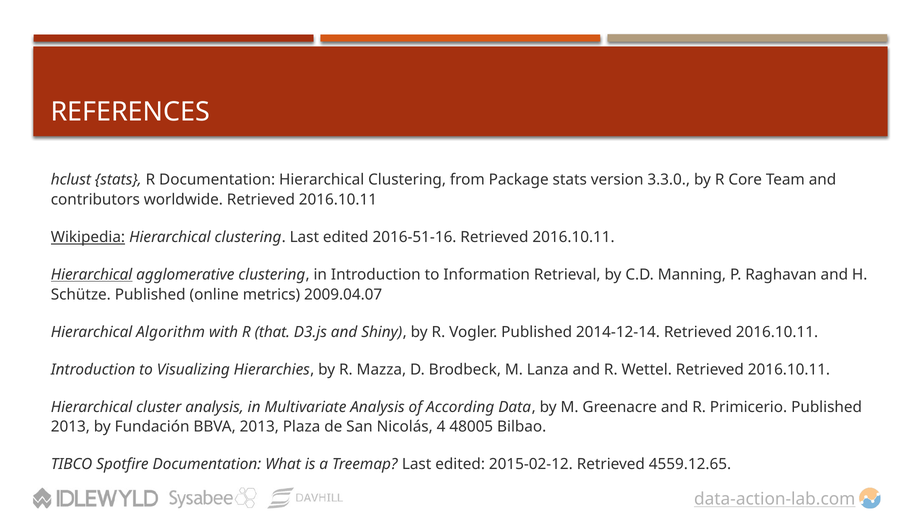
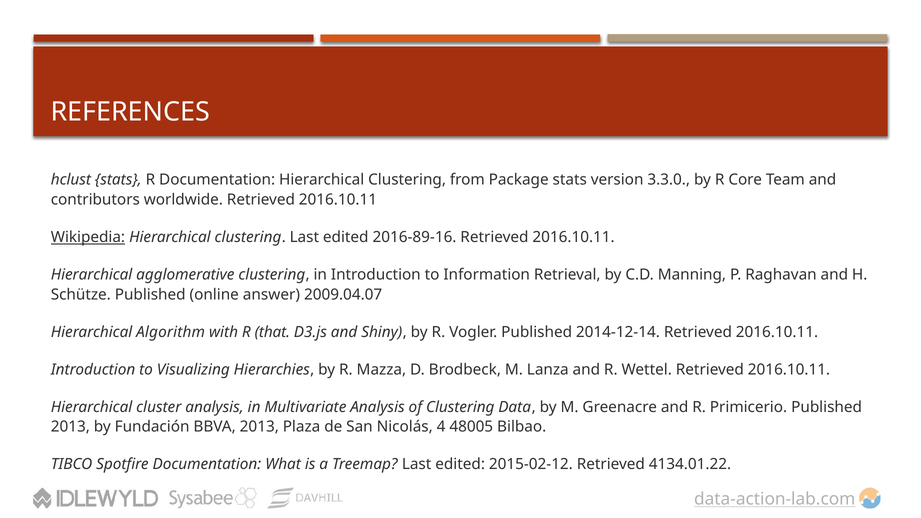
2016-51-16: 2016-51-16 -> 2016-89-16
Hierarchical at (92, 275) underline: present -> none
metrics: metrics -> answer
of According: According -> Clustering
4559.12.65: 4559.12.65 -> 4134.01.22
